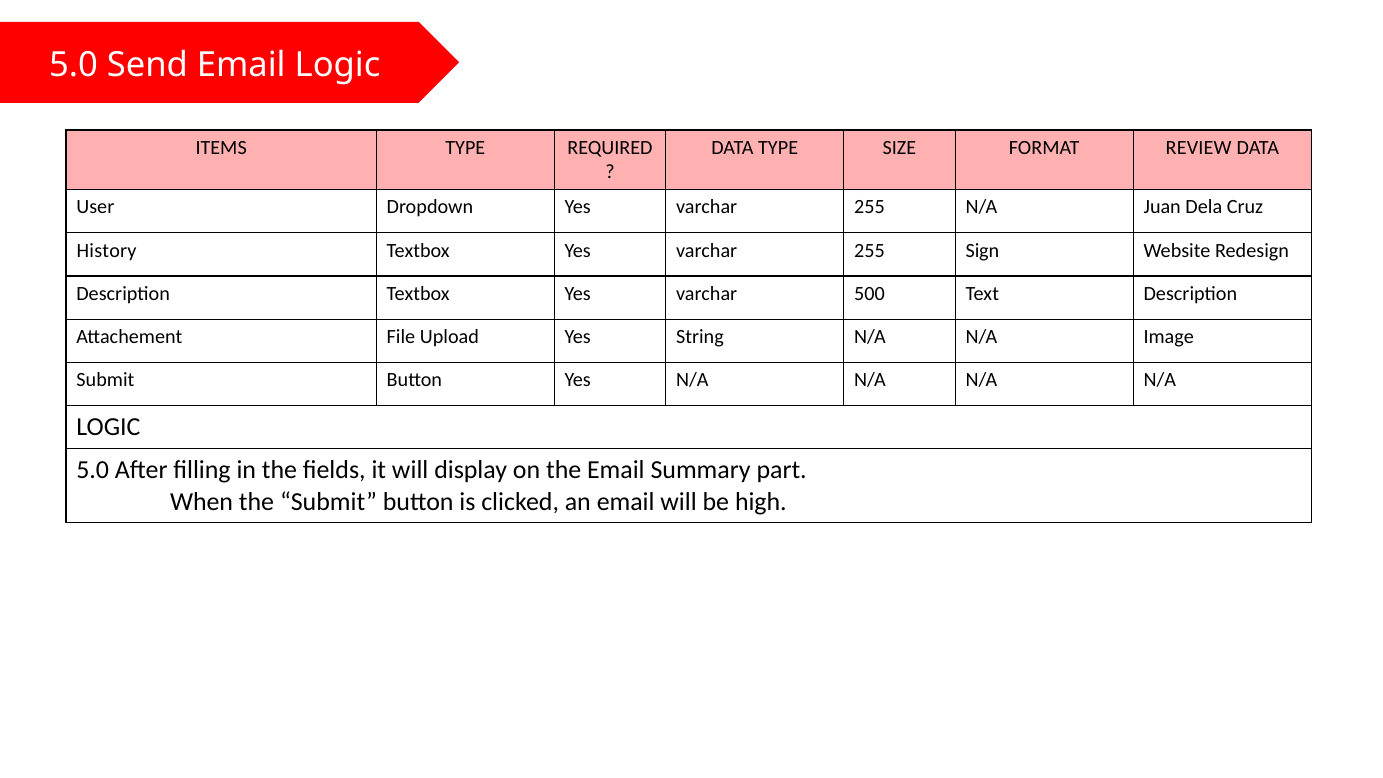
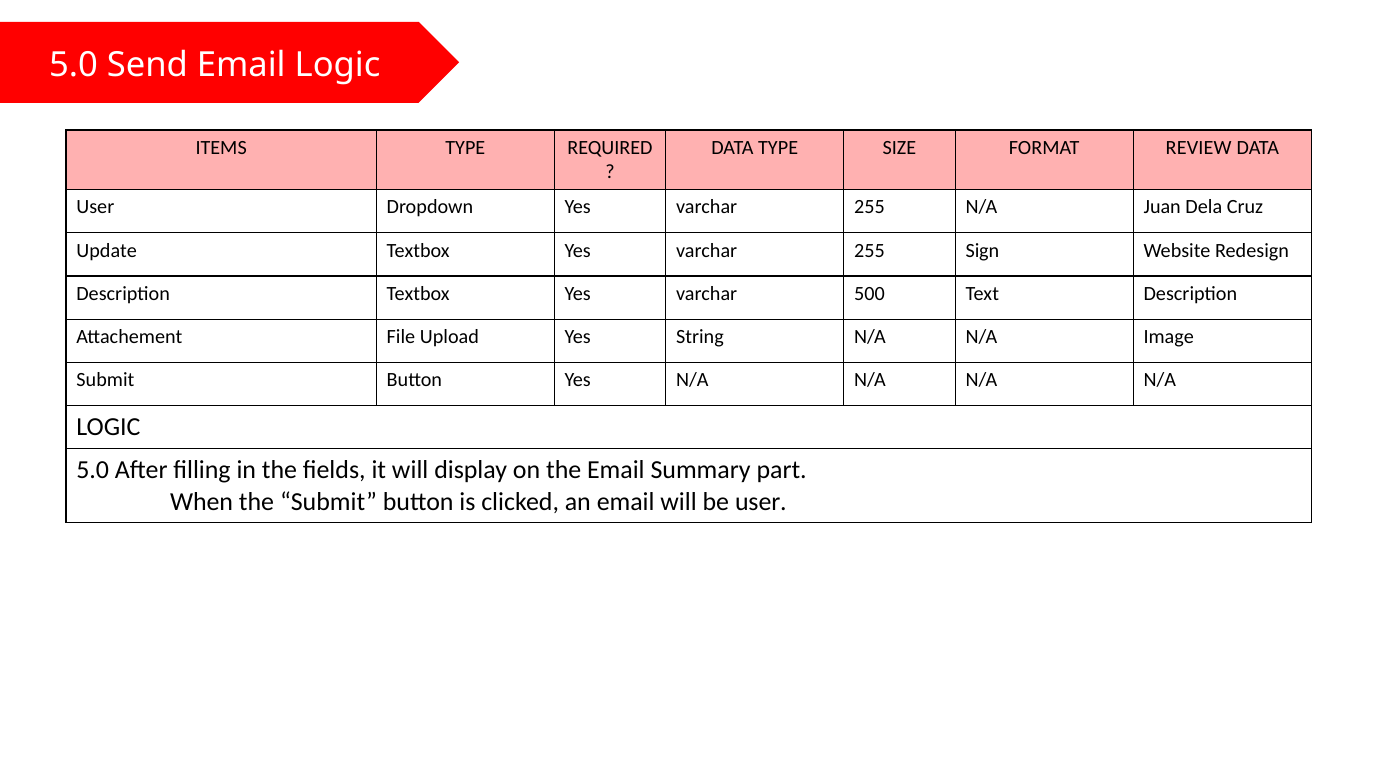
History: History -> Update
be high: high -> user
